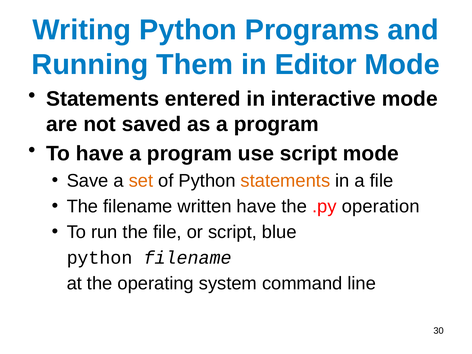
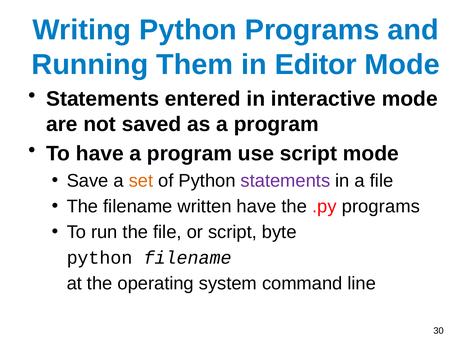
statements at (285, 181) colour: orange -> purple
.py operation: operation -> programs
blue: blue -> byte
